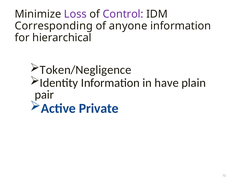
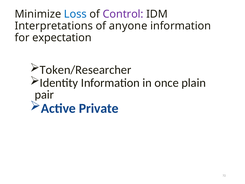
Loss colour: purple -> blue
Corresponding: Corresponding -> Interpretations
hierarchical: hierarchical -> expectation
Token/Negligence: Token/Negligence -> Token/Researcher
have: have -> once
